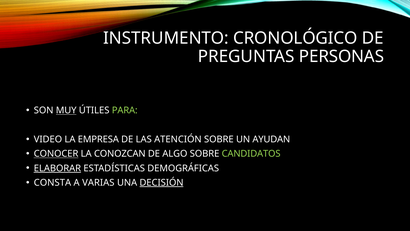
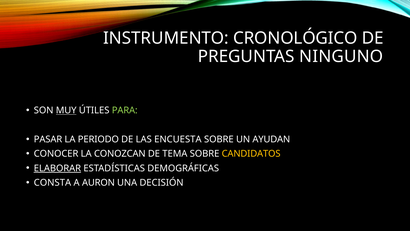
PERSONAS: PERSONAS -> NINGUNO
VIDEO: VIDEO -> PASAR
EMPRESA: EMPRESA -> PERIODO
ATENCIÓN: ATENCIÓN -> ENCUESTA
CONOCER underline: present -> none
ALGO: ALGO -> TEMA
CANDIDATOS colour: light green -> yellow
VARIAS: VARIAS -> AURON
DECISIÓN underline: present -> none
